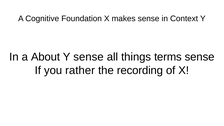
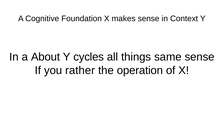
Y sense: sense -> cycles
terms: terms -> same
recording: recording -> operation
